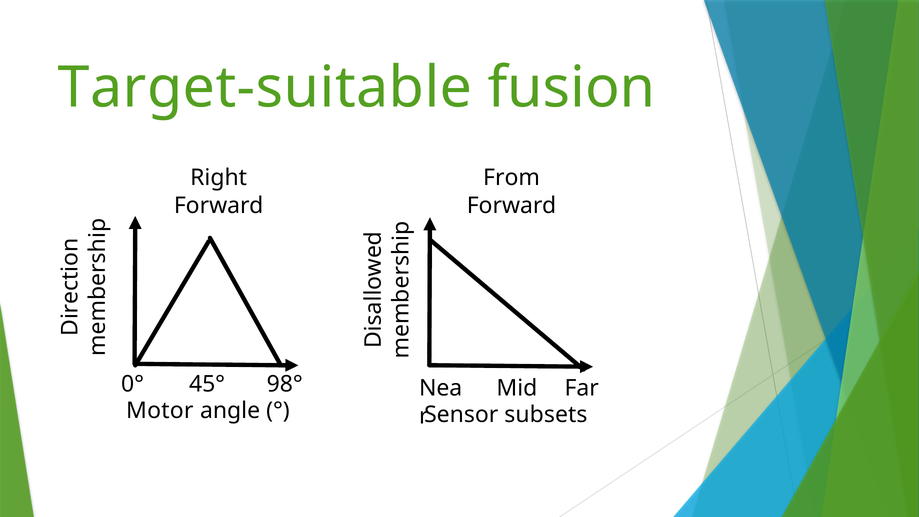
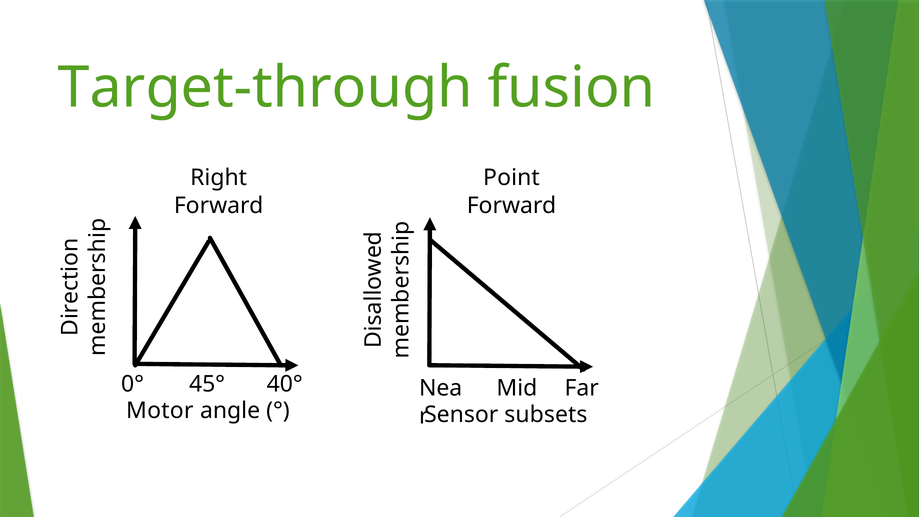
Target-suitable: Target-suitable -> Target-through
From: From -> Point
98°: 98° -> 40°
